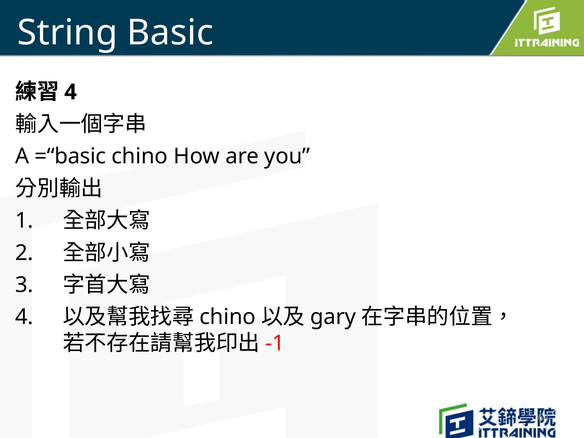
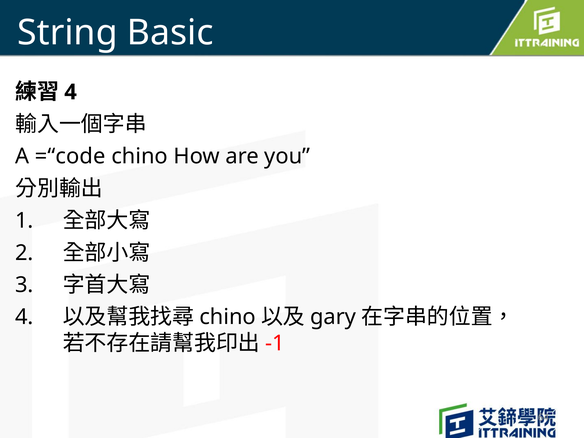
=“basic: =“basic -> =“code
